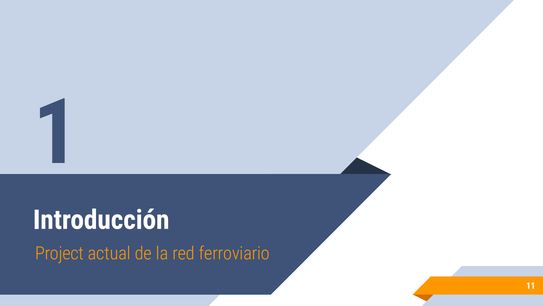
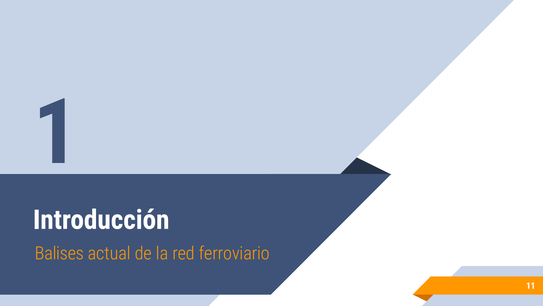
Project: Project -> Balises
